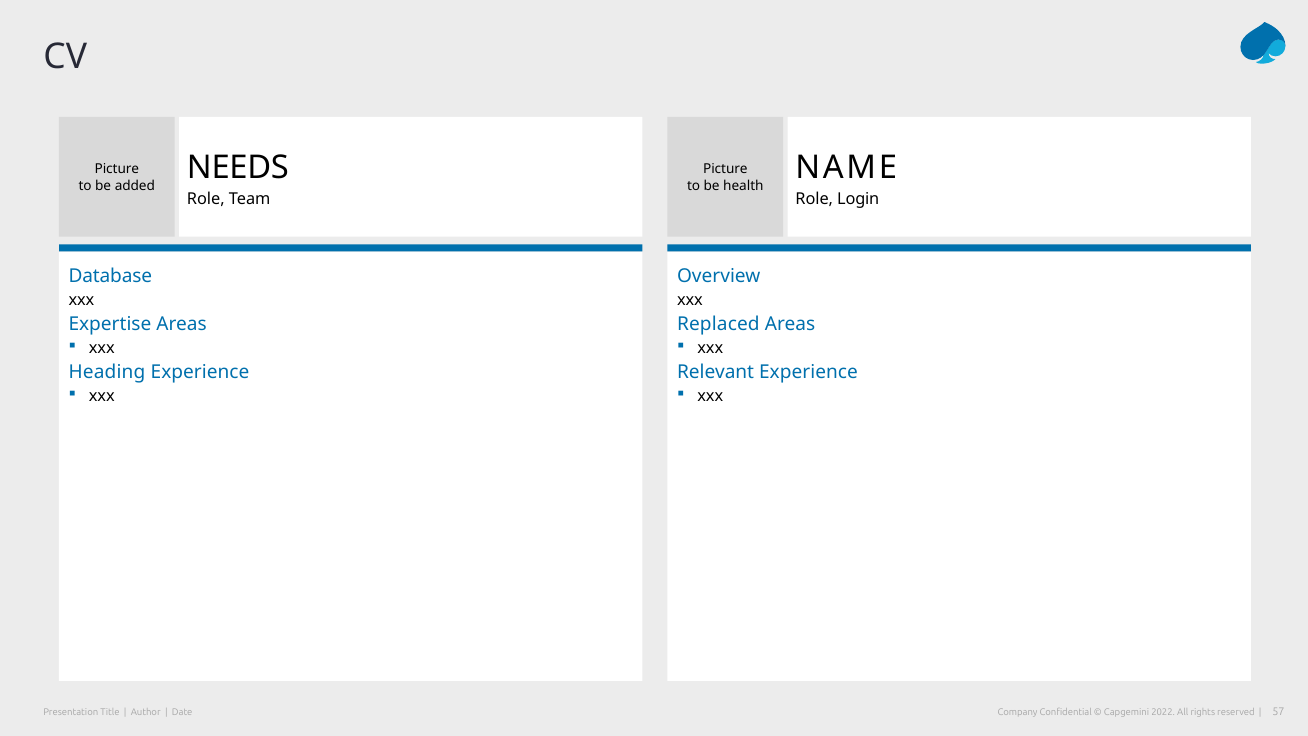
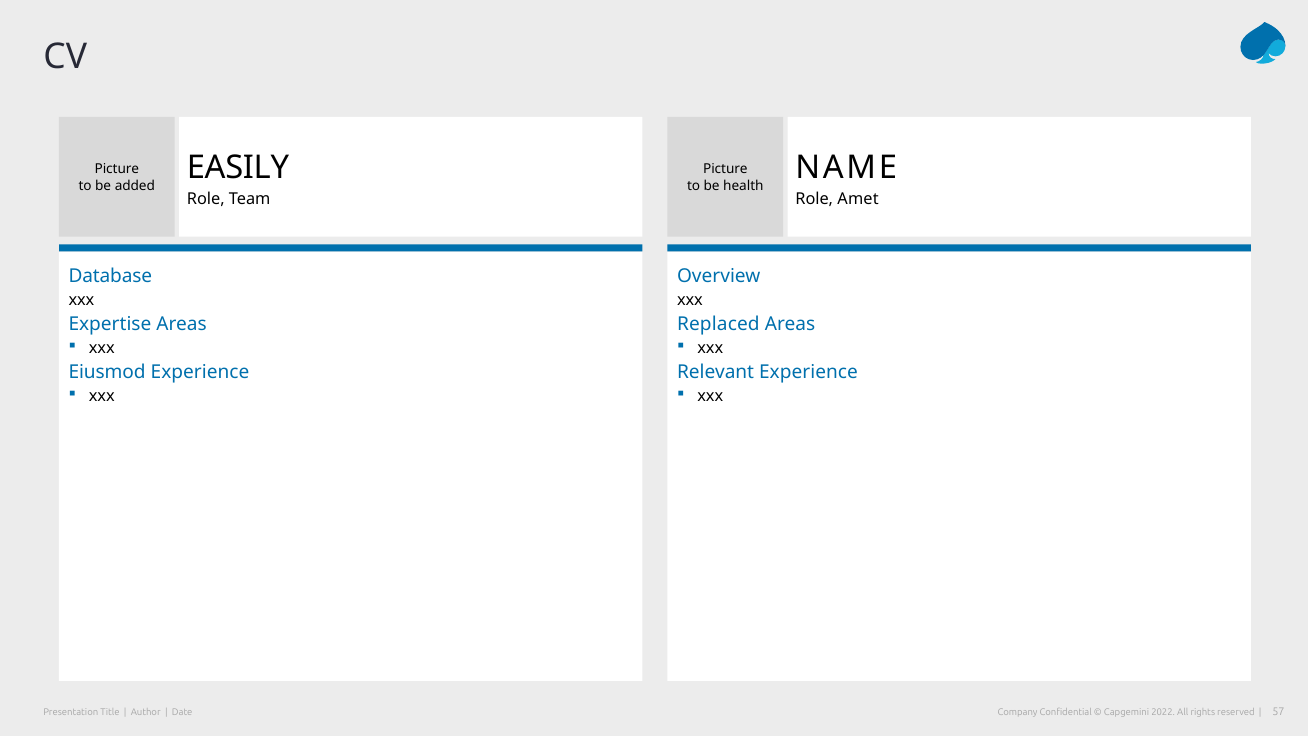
NEEDS: NEEDS -> EASILY
Login: Login -> Amet
Heading: Heading -> Eiusmod
